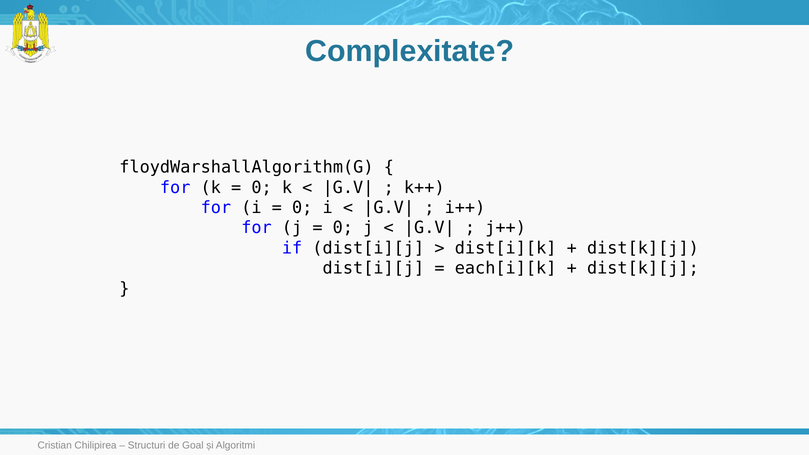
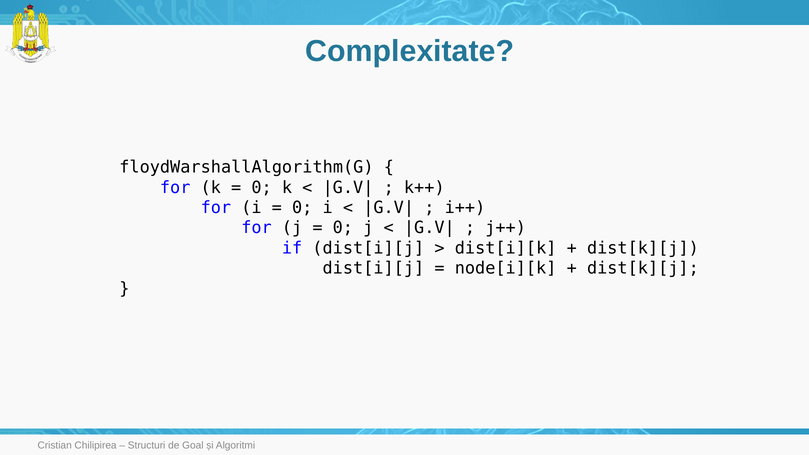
each[i][k: each[i][k -> node[i][k
